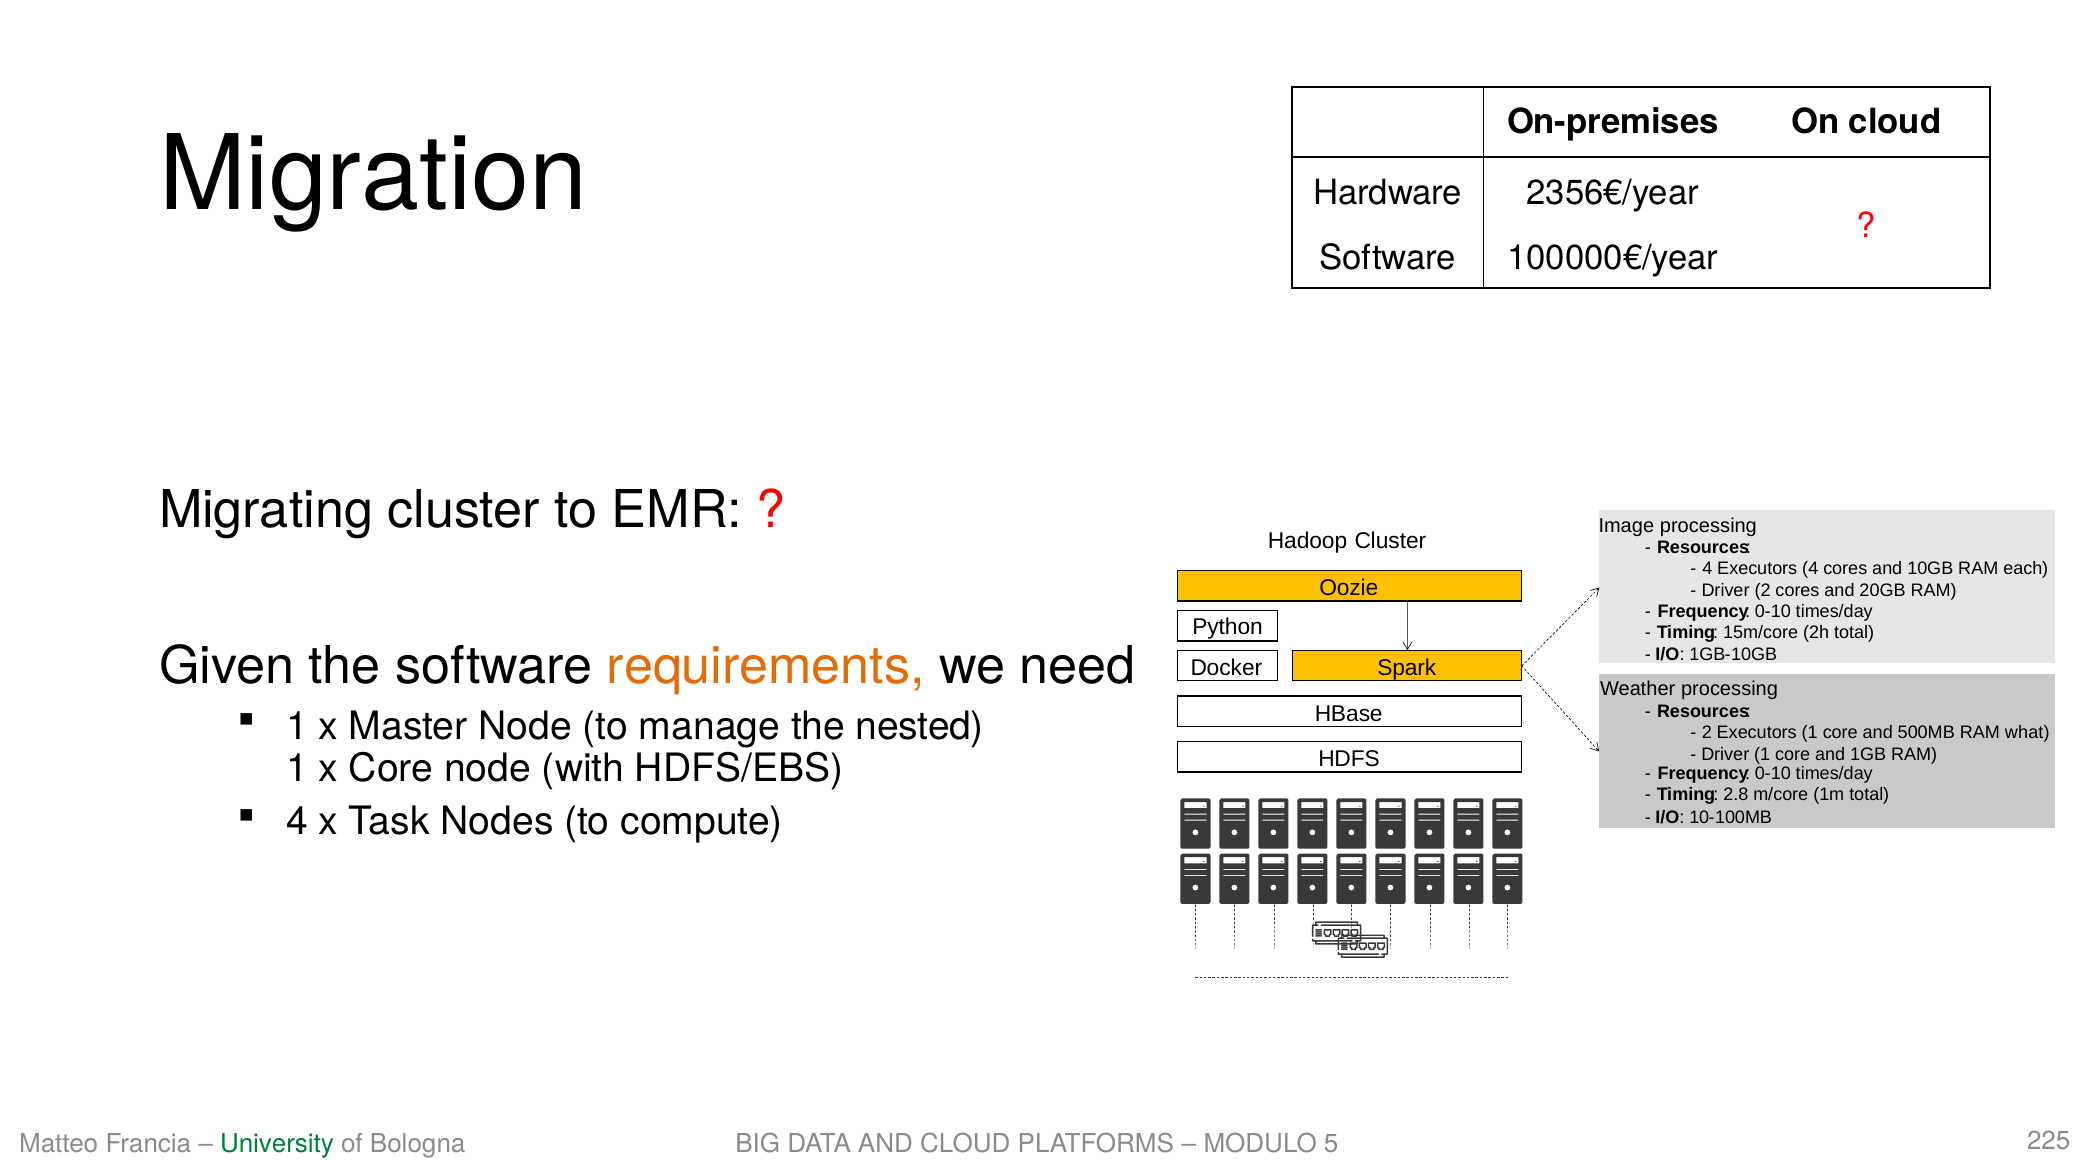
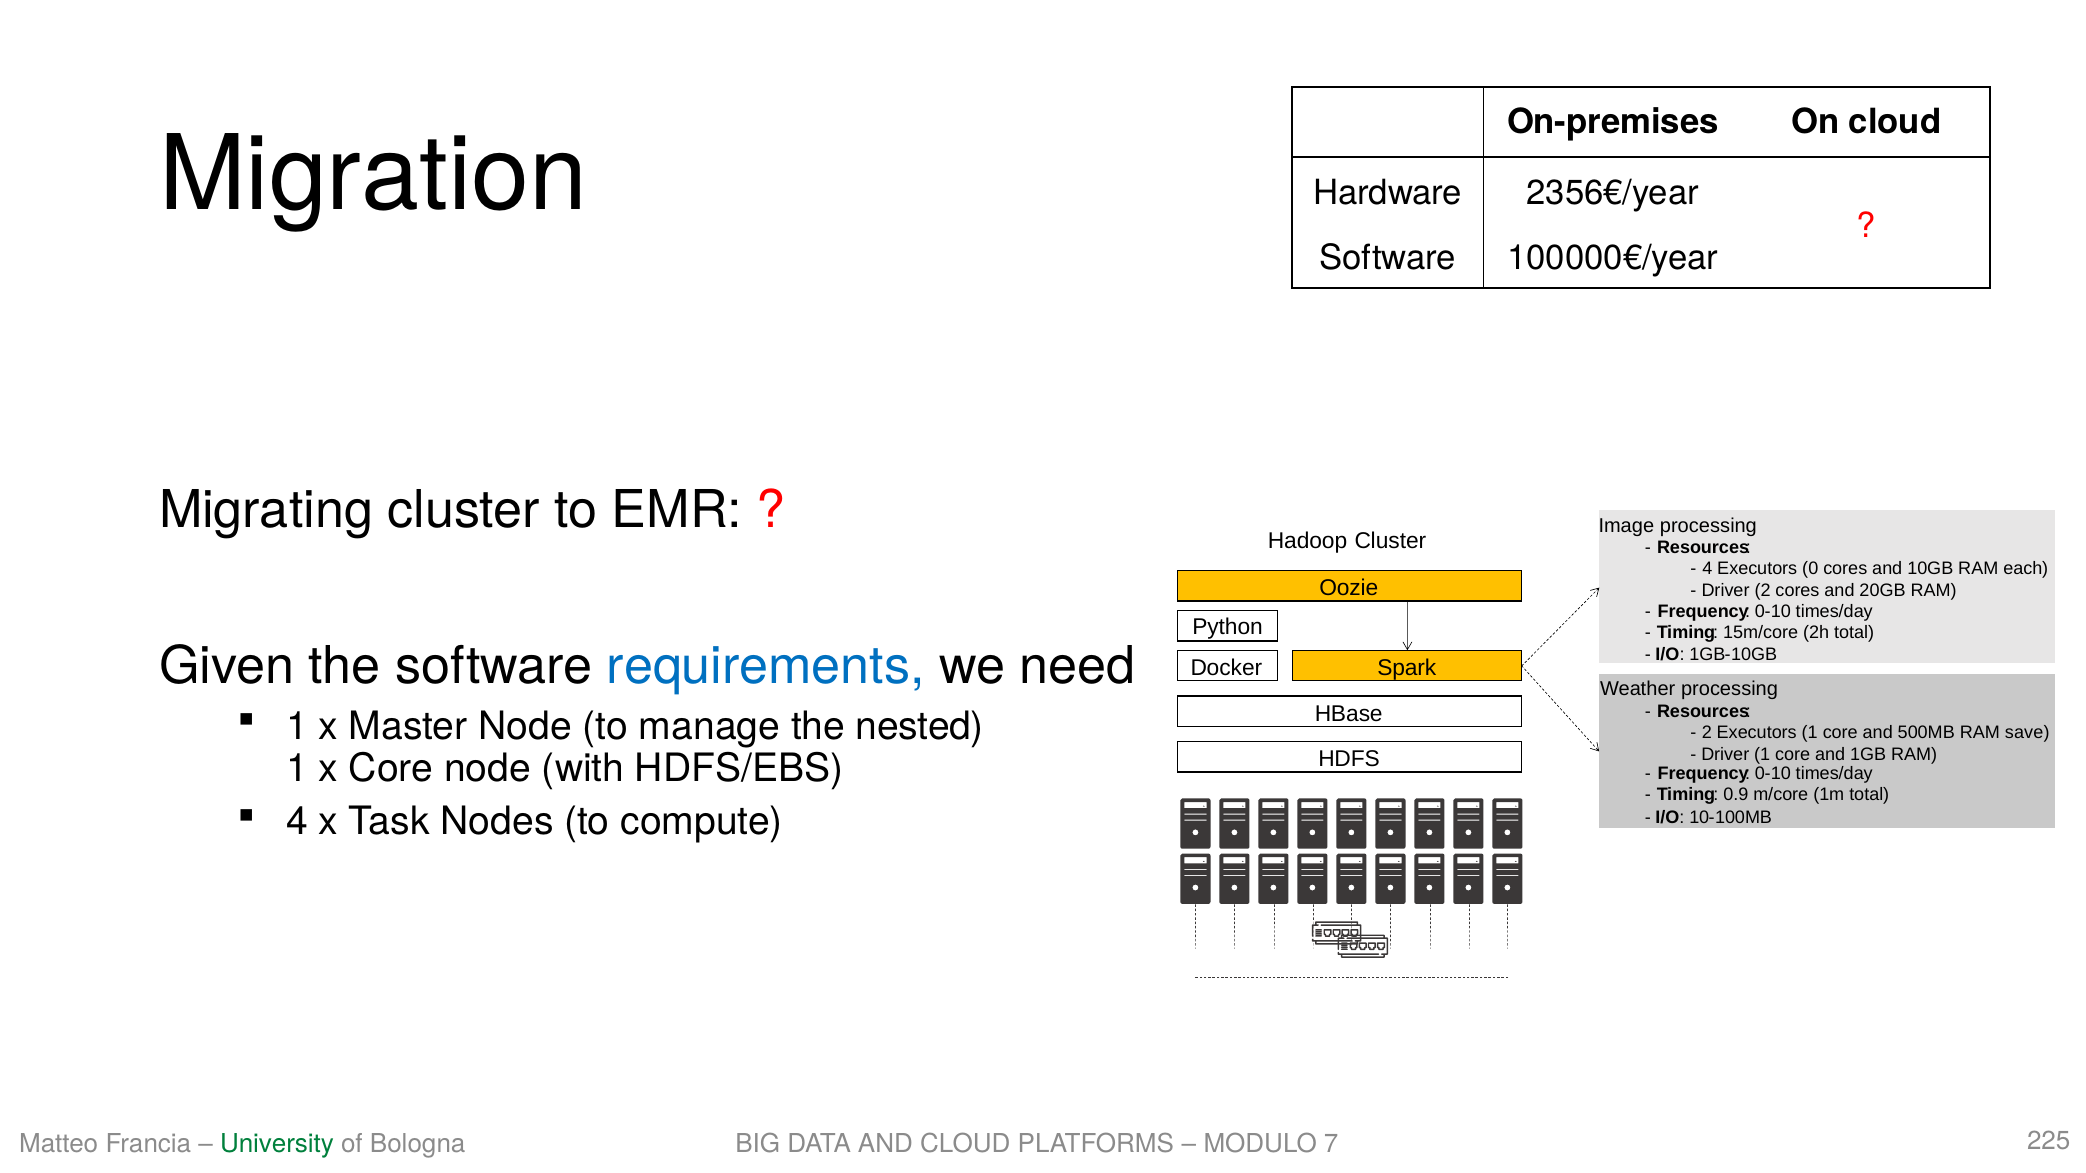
Executors 4: 4 -> 0
requirements colour: orange -> blue
what: what -> save
2.8: 2.8 -> 0.9
5: 5 -> 7
